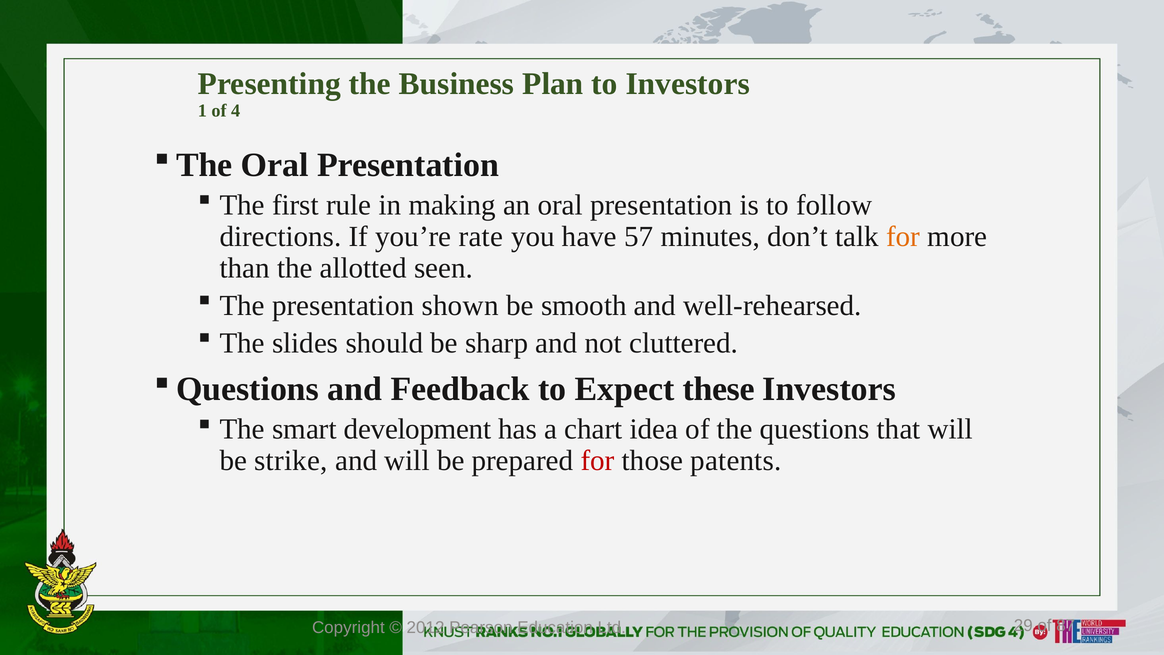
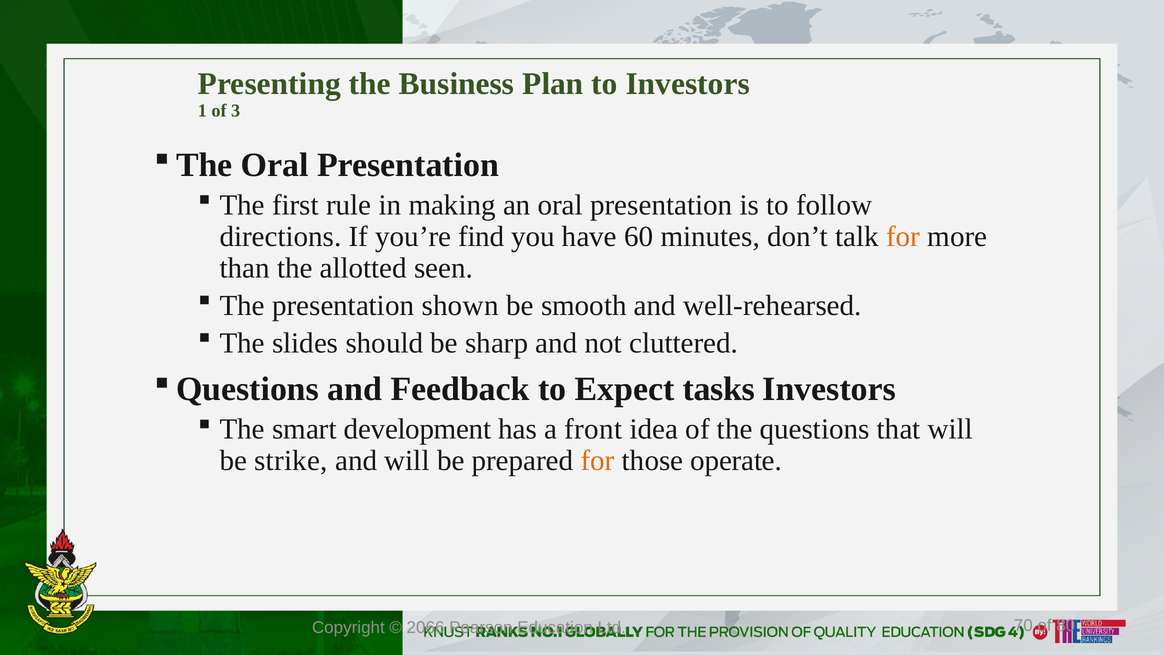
4: 4 -> 3
rate: rate -> find
57: 57 -> 60
these: these -> tasks
chart: chart -> front
for at (598, 461) colour: red -> orange
patents: patents -> operate
2012: 2012 -> 2066
29: 29 -> 70
87: 87 -> 80
